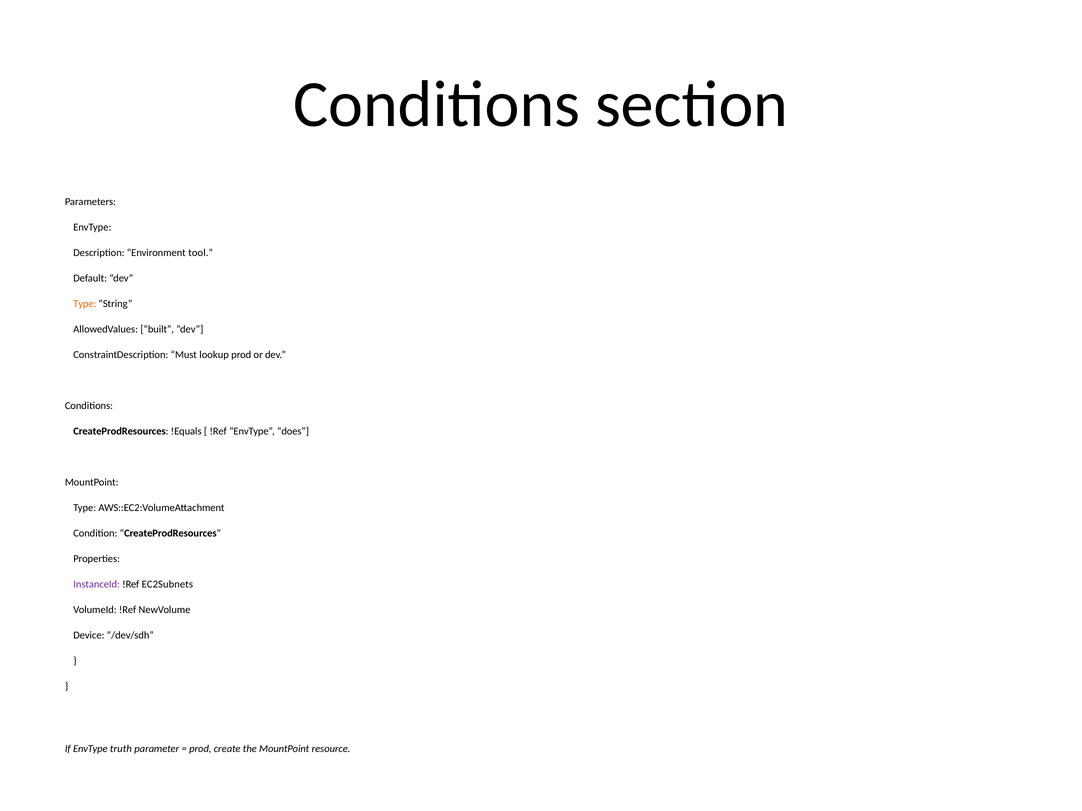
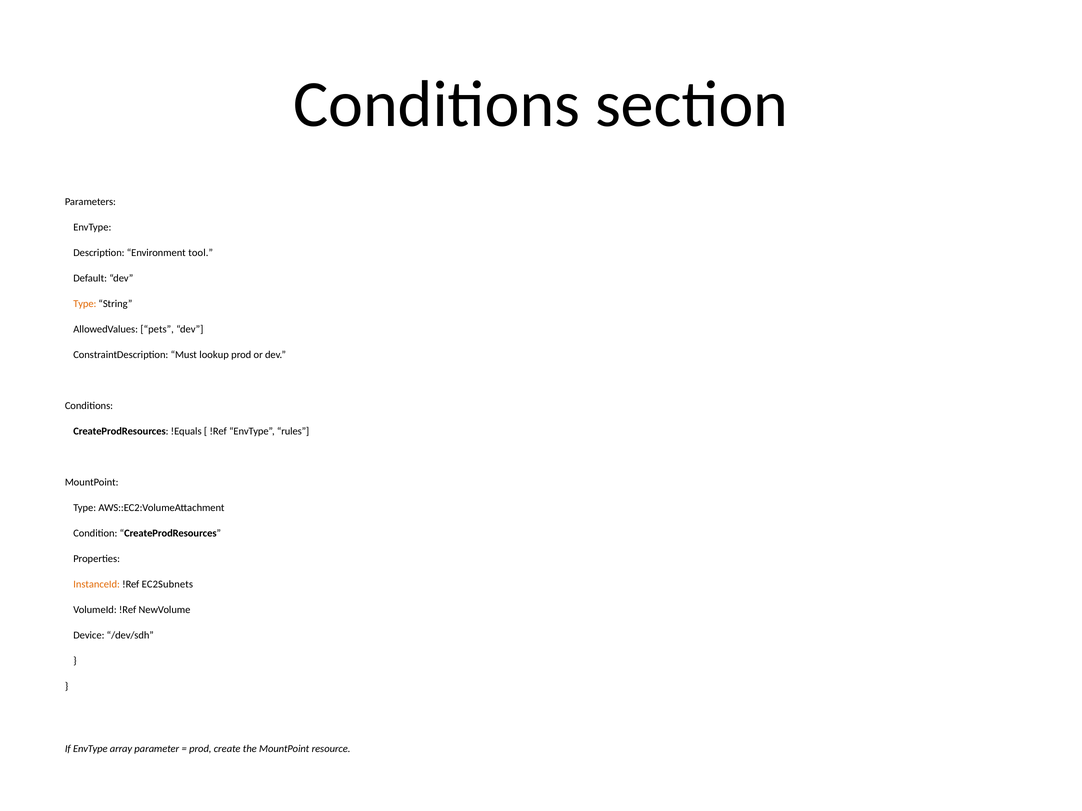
built: built -> pets
does: does -> rules
InstanceId colour: purple -> orange
truth: truth -> array
